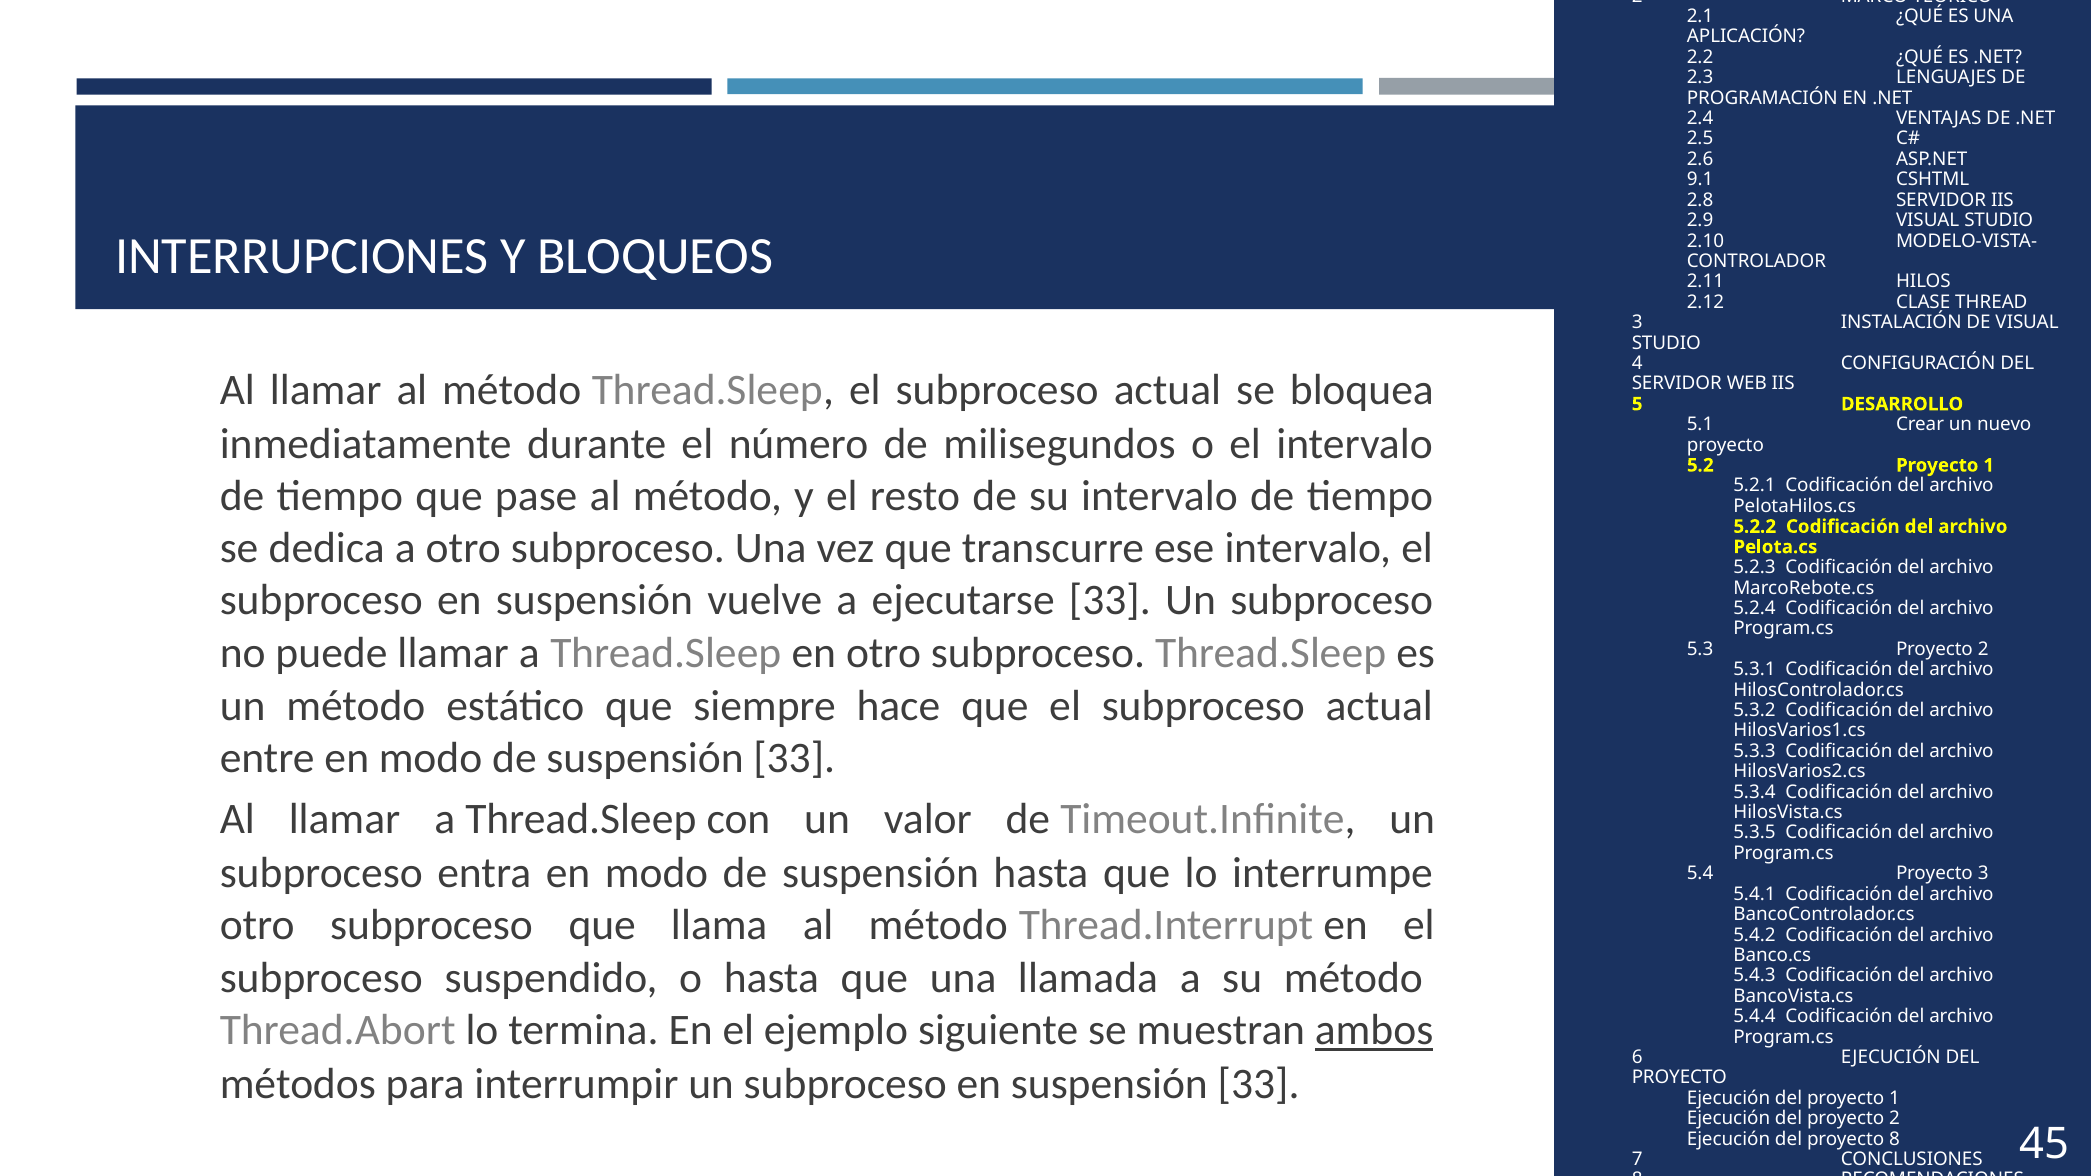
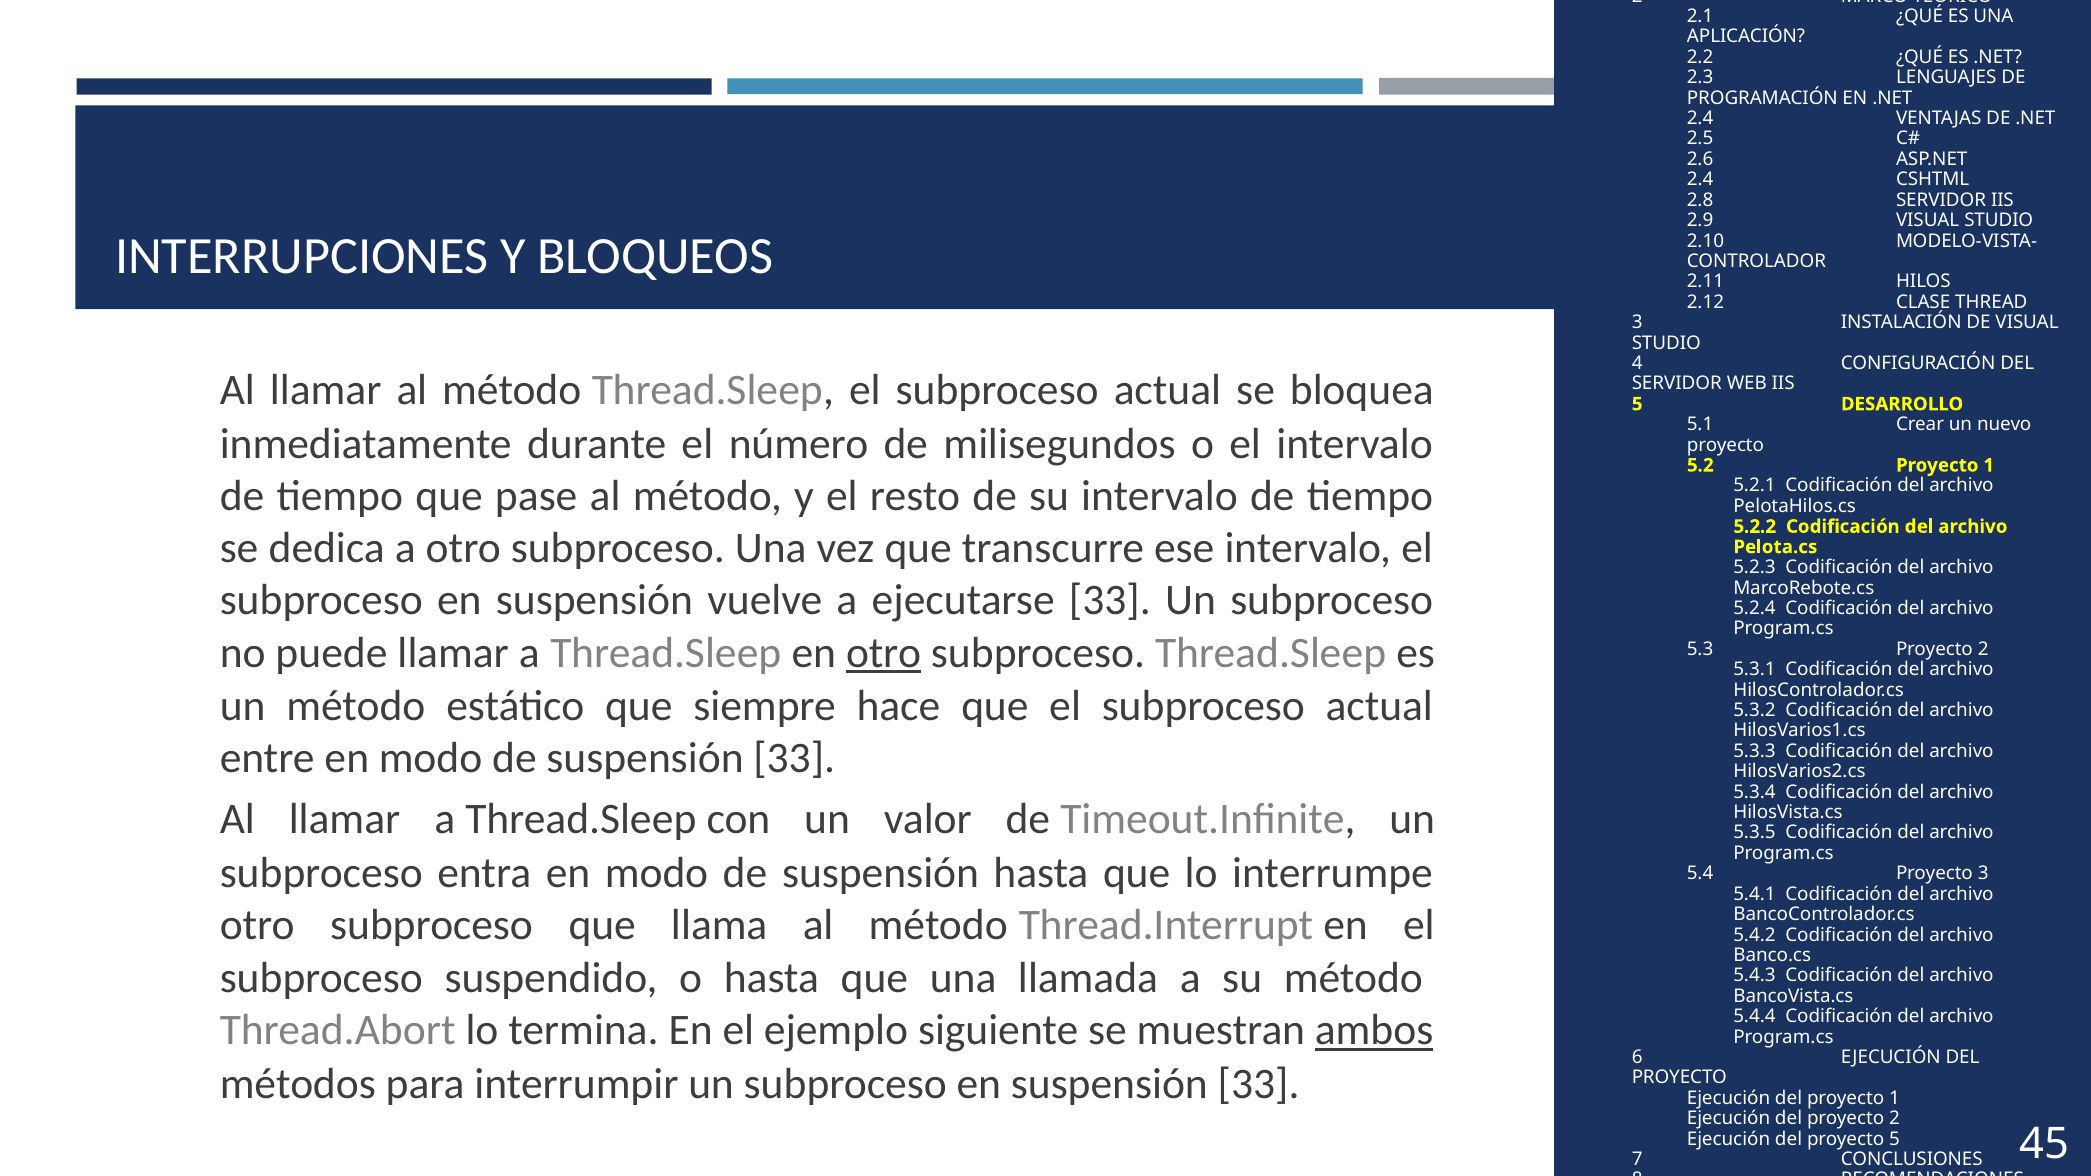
9.1 at (1700, 180): 9.1 -> 2.4
otro at (884, 653) underline: none -> present
proyecto 8: 8 -> 5
